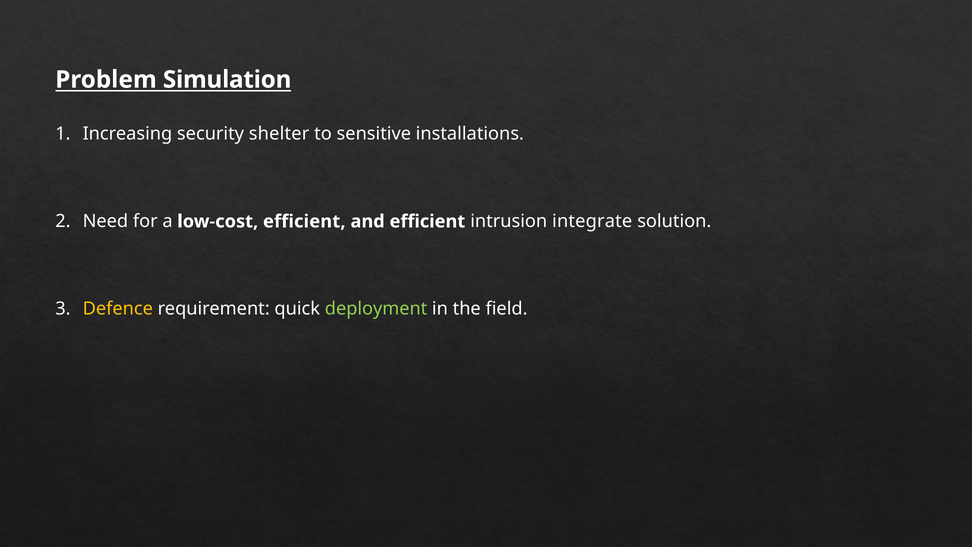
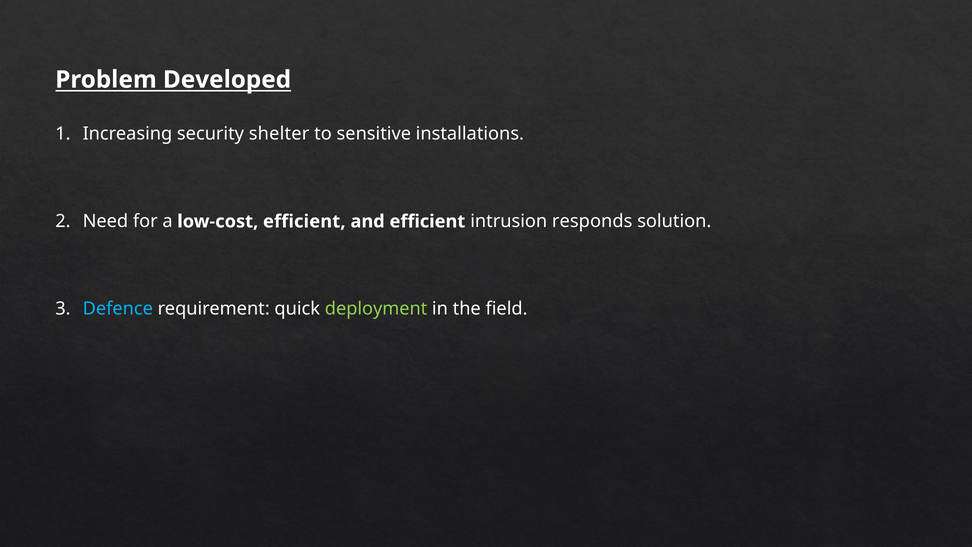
Simulation: Simulation -> Developed
integrate: integrate -> responds
Defence colour: yellow -> light blue
